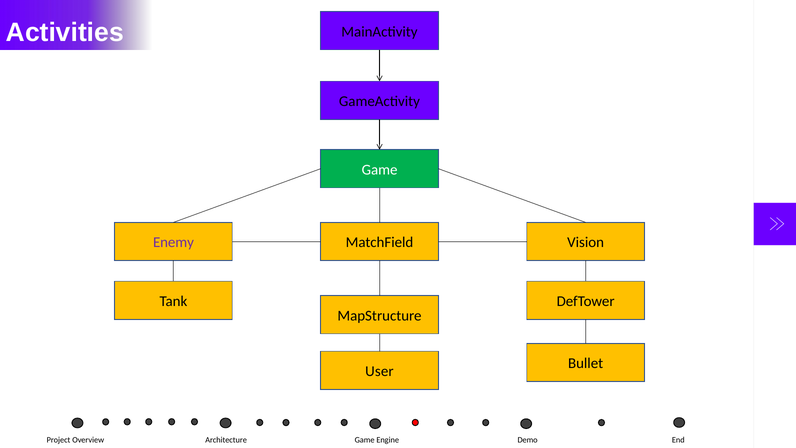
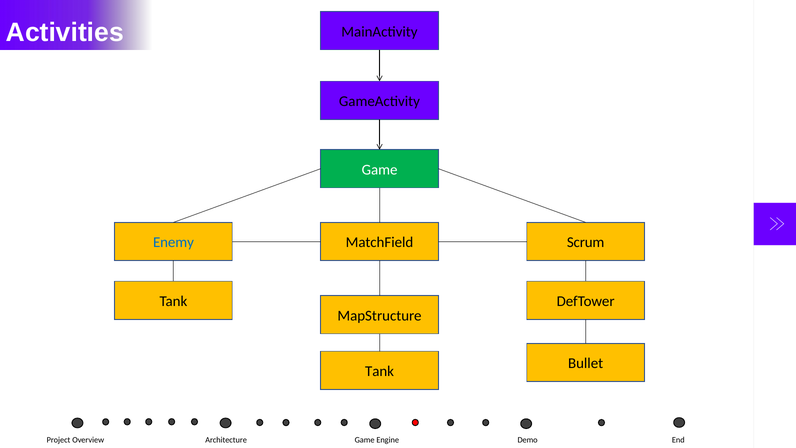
Enemy colour: purple -> blue
Vision: Vision -> Scrum
User at (379, 371): User -> Tank
